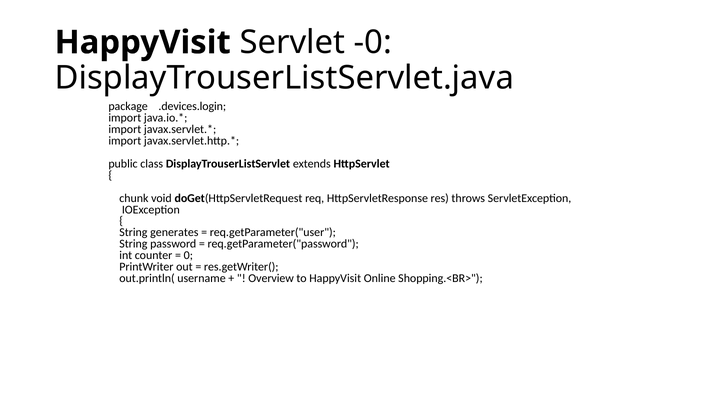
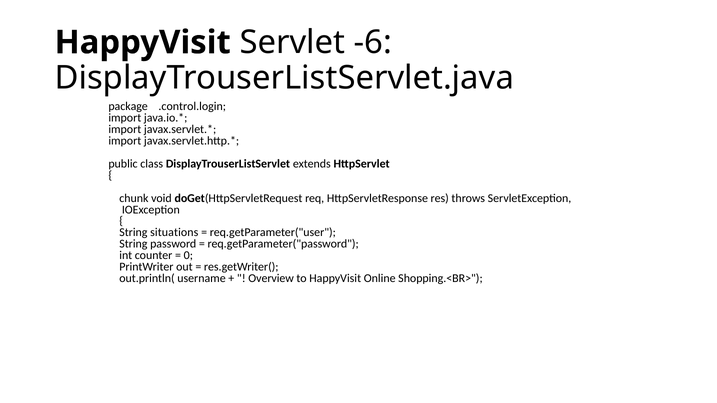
-0: -0 -> -6
.devices.login: .devices.login -> .control.login
generates: generates -> situations
